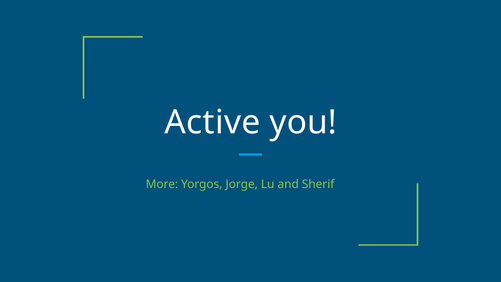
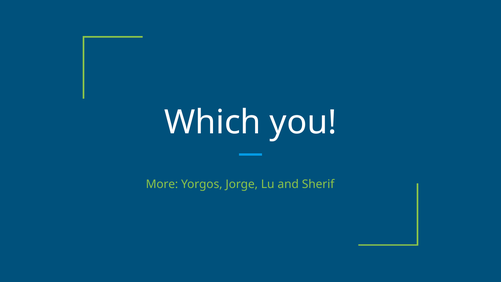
Active: Active -> Which
